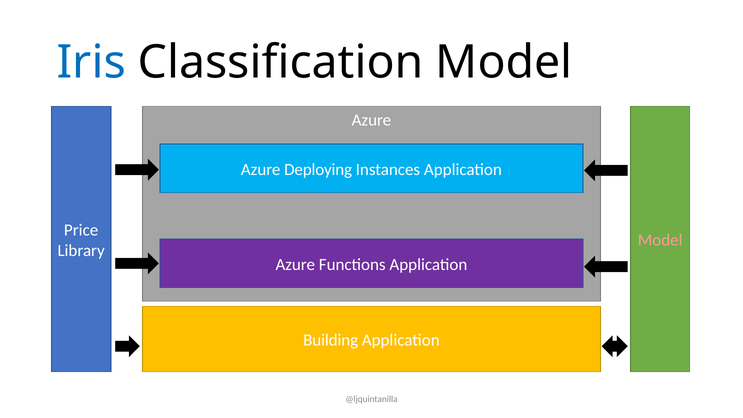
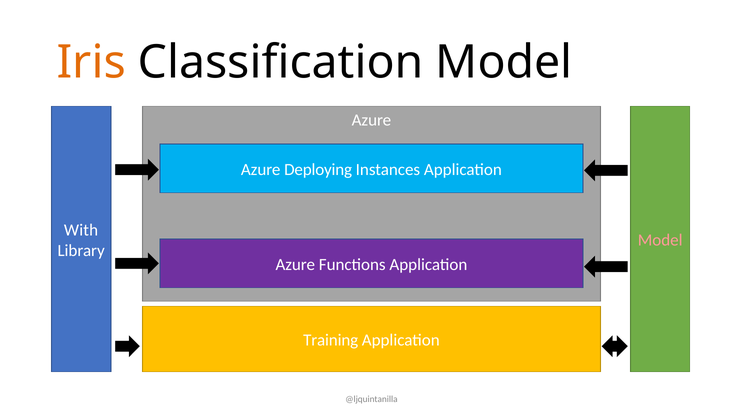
Iris colour: blue -> orange
Price: Price -> With
Building: Building -> Training
